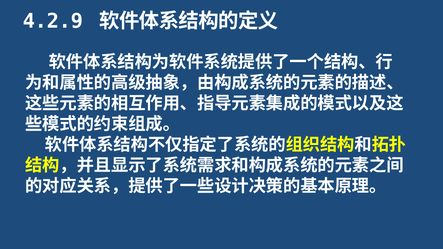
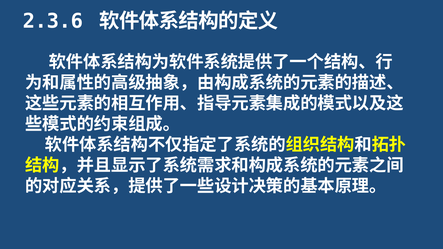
4.2.9: 4.2.9 -> 2.3.6
